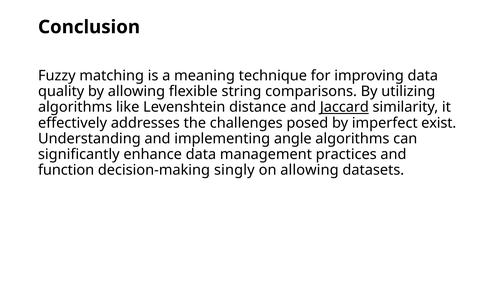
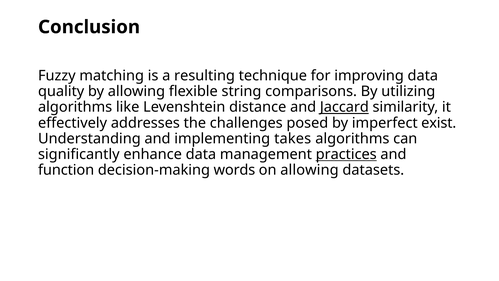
meaning: meaning -> resulting
angle: angle -> takes
practices underline: none -> present
singly: singly -> words
